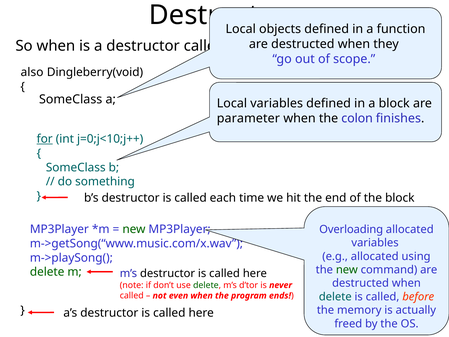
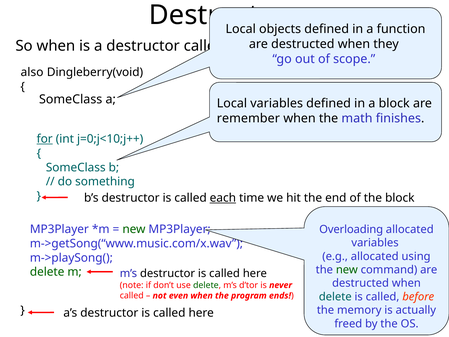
parameter: parameter -> remember
colon: colon -> math
each underline: none -> present
